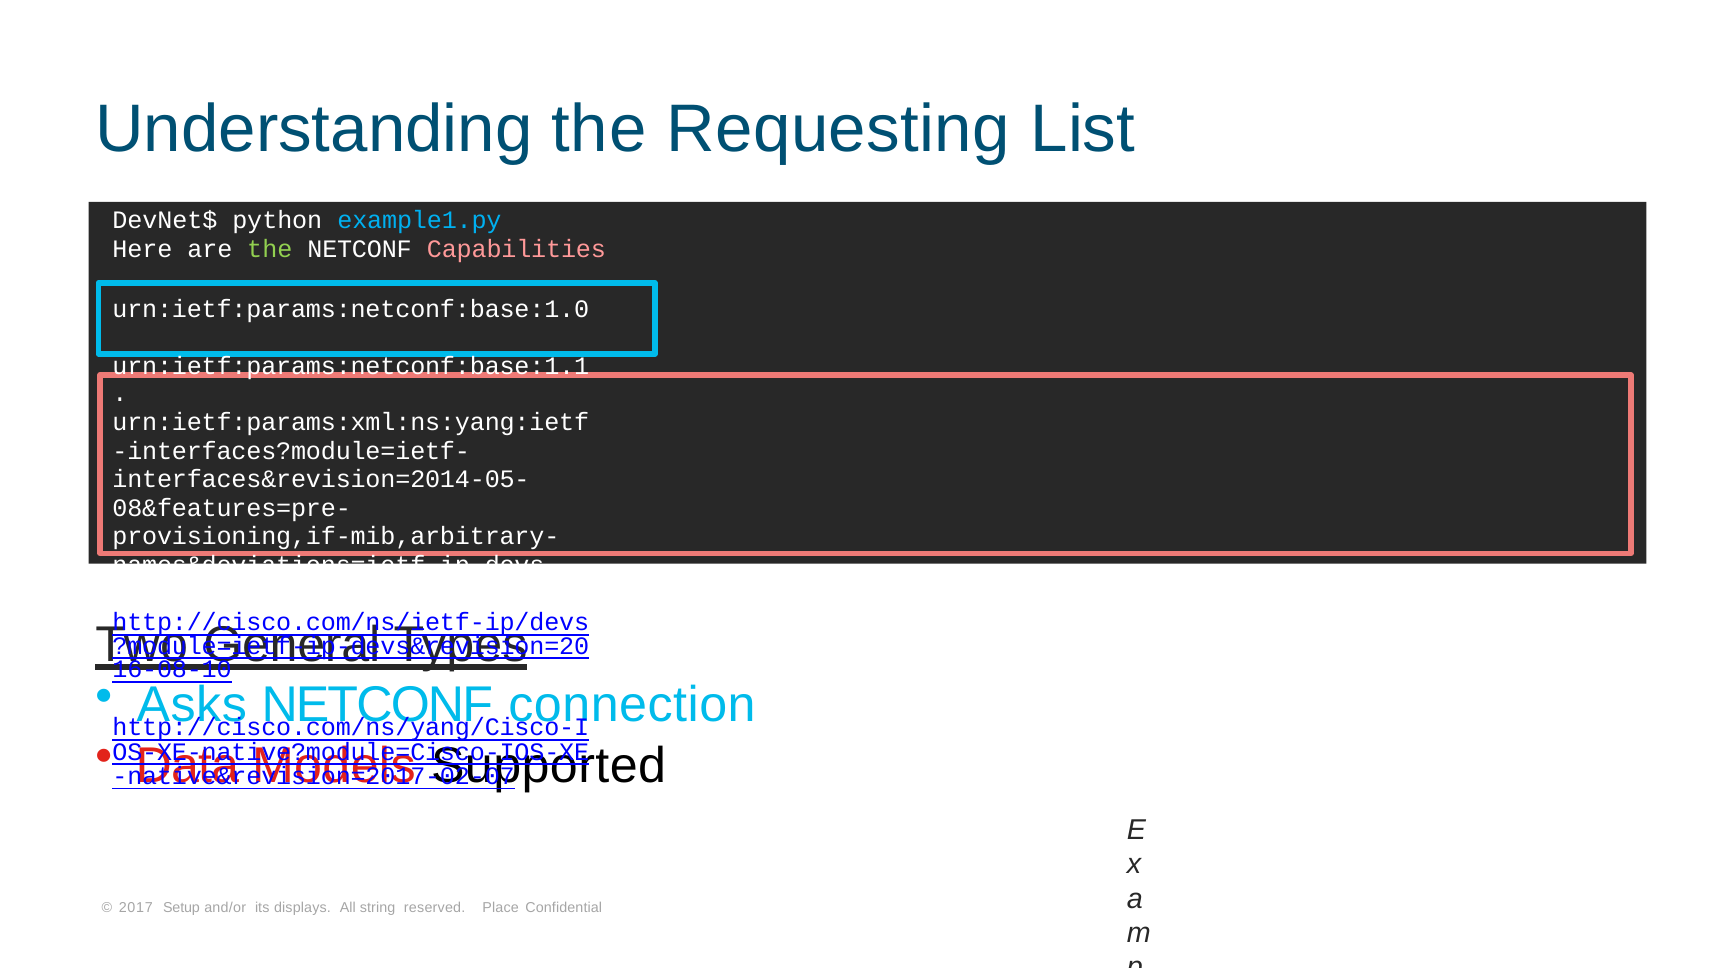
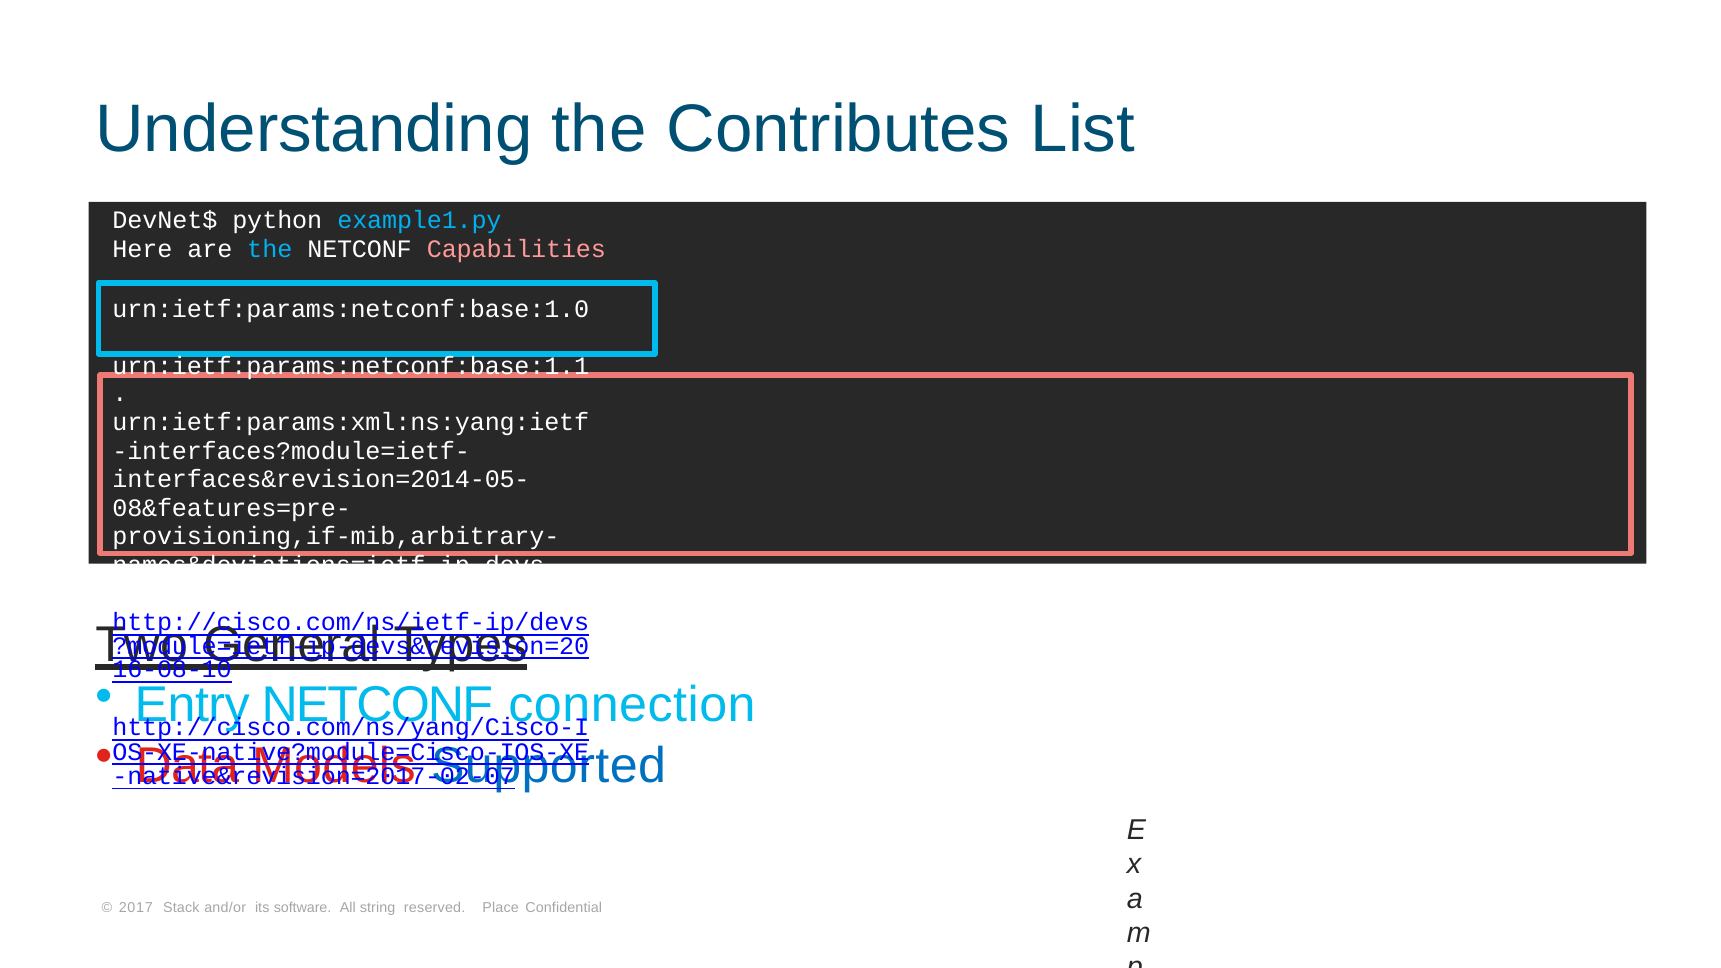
Requesting: Requesting -> Contributes
the at (270, 250) colour: light green -> light blue
Asks: Asks -> Entry
Supported colour: black -> blue
Setup: Setup -> Stack
displays: displays -> software
